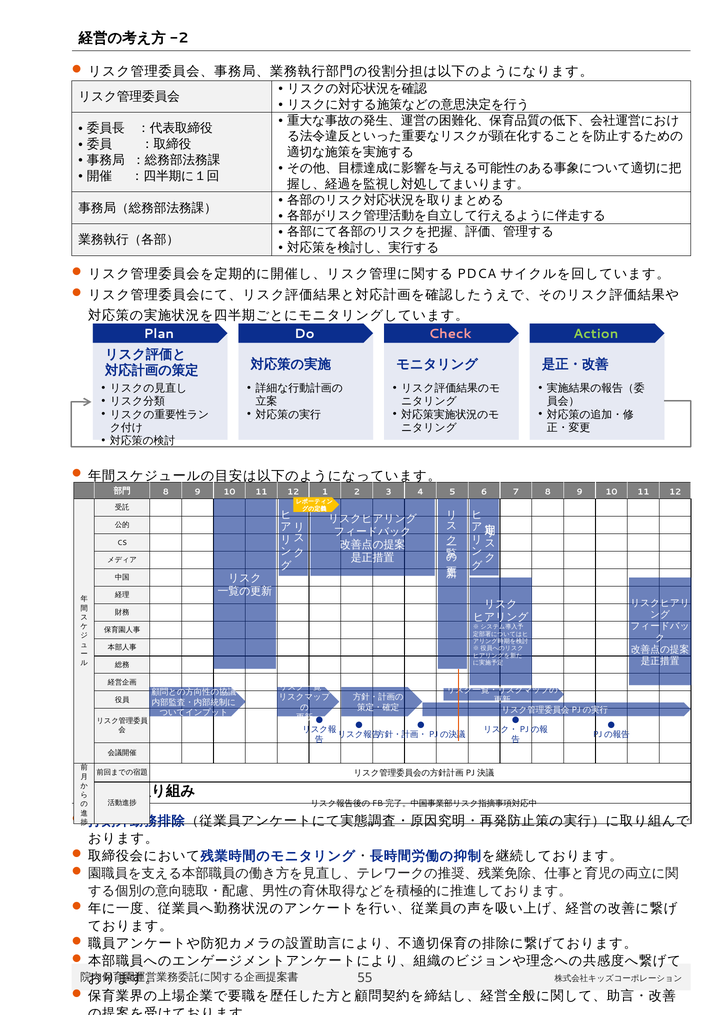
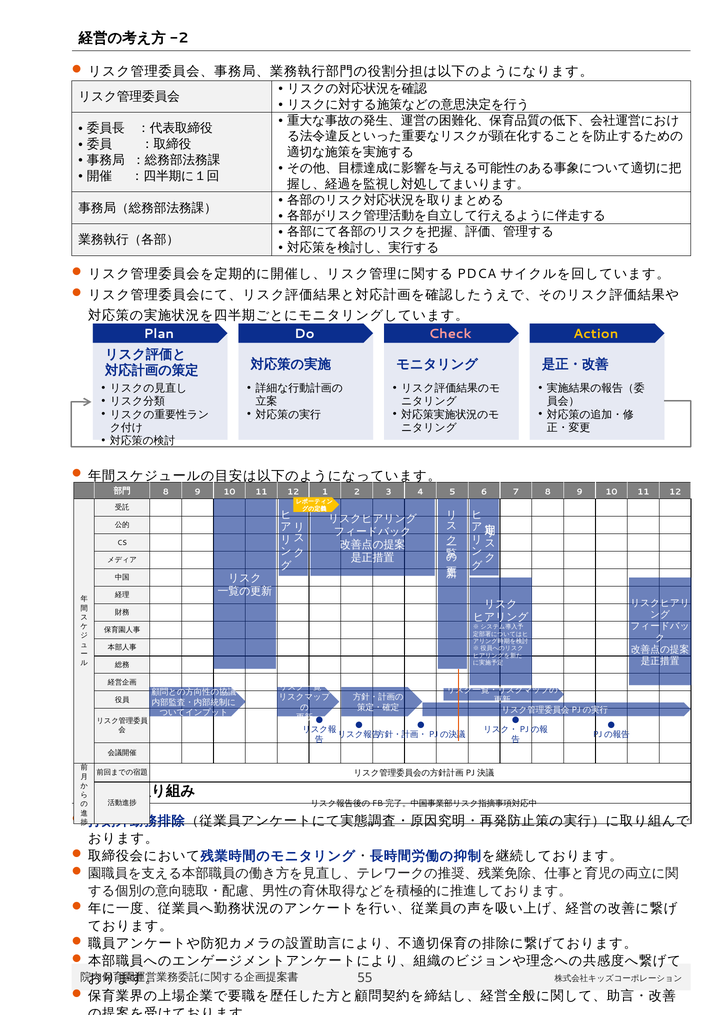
Action colour: light green -> yellow
